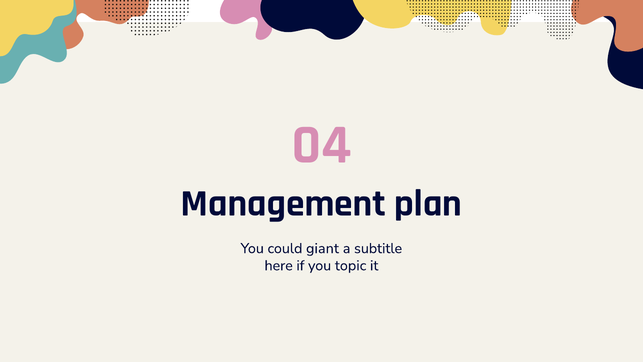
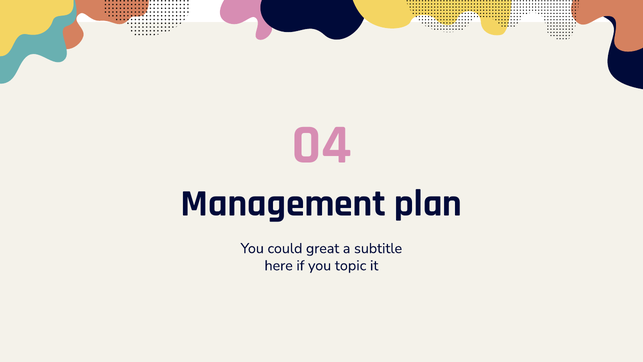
giant: giant -> great
